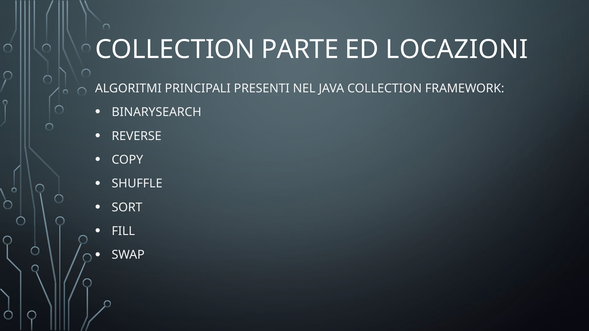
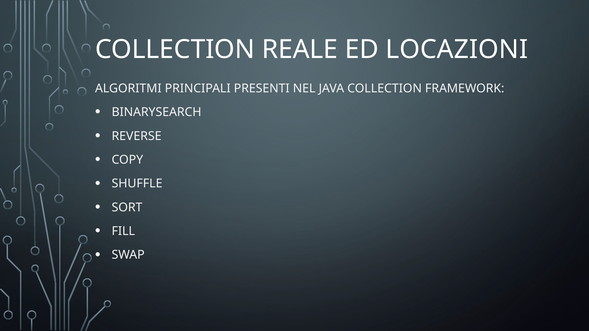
PARTE: PARTE -> REALE
